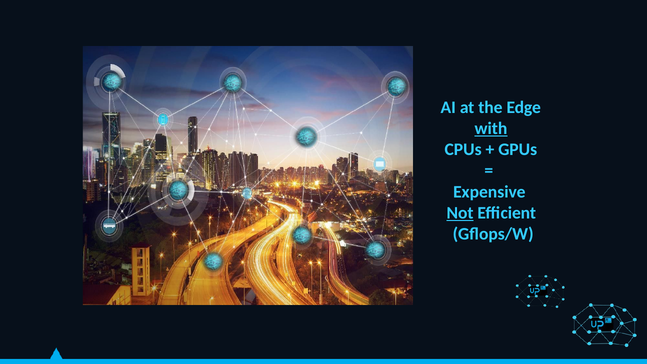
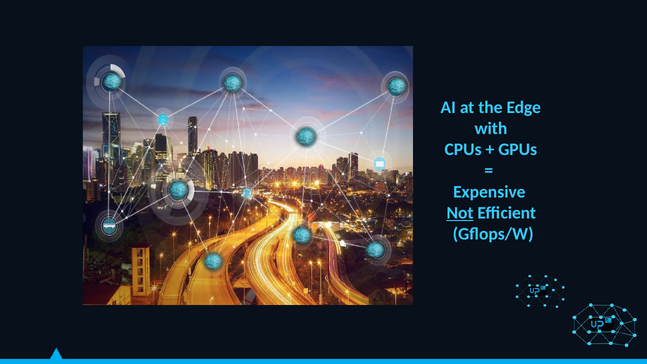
with underline: present -> none
